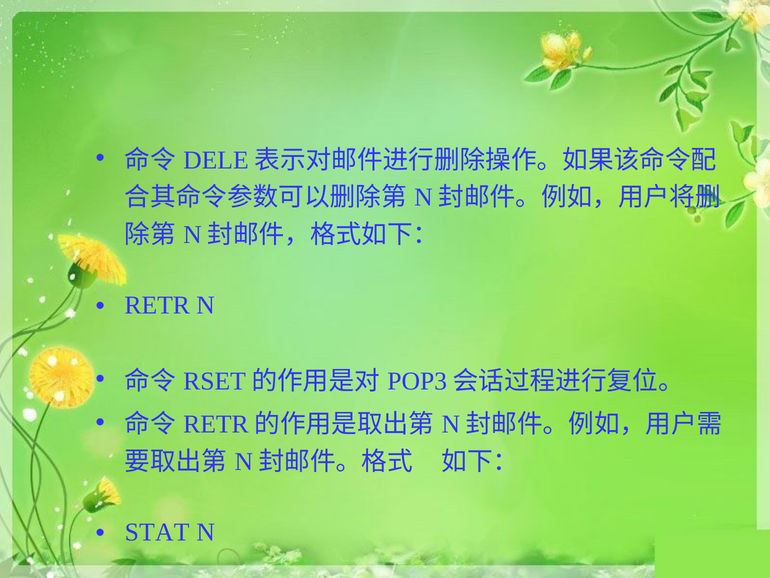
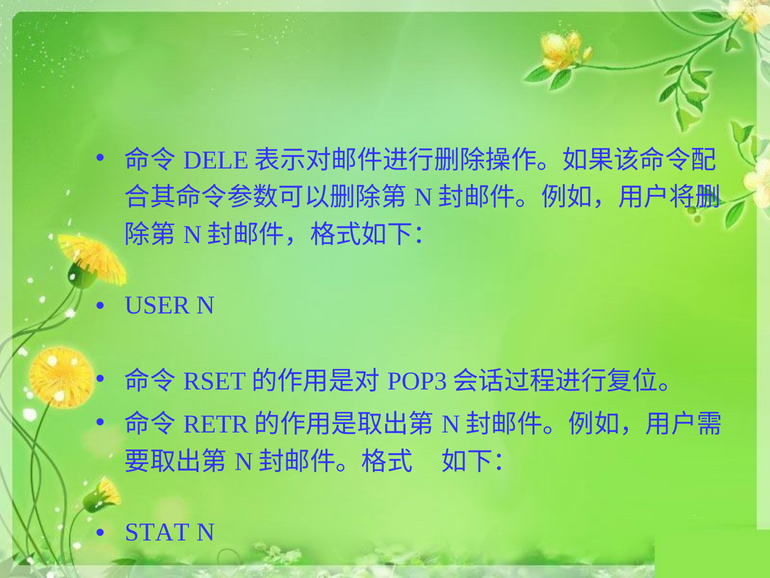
RETR: RETR -> USER
